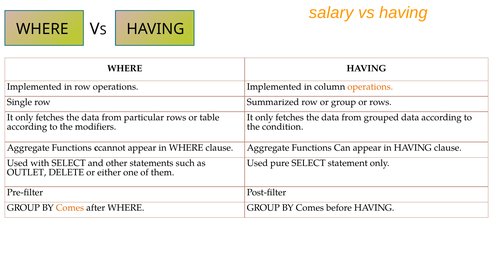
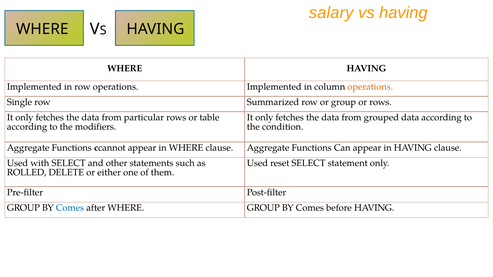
pure: pure -> reset
OUTLET: OUTLET -> ROLLED
Comes at (70, 208) colour: orange -> blue
